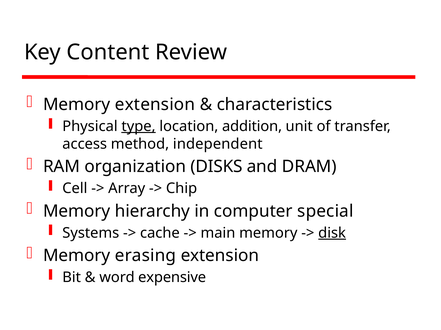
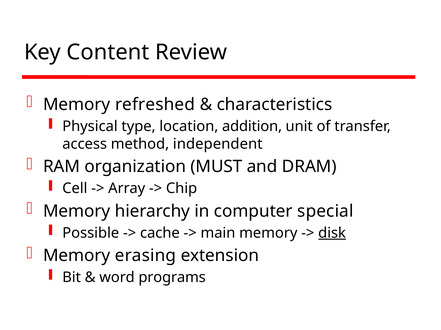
Memory extension: extension -> refreshed
type underline: present -> none
DISKS: DISKS -> MUST
Systems: Systems -> Possible
expensive: expensive -> programs
